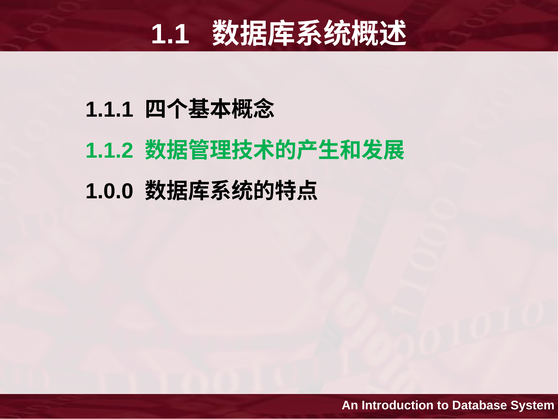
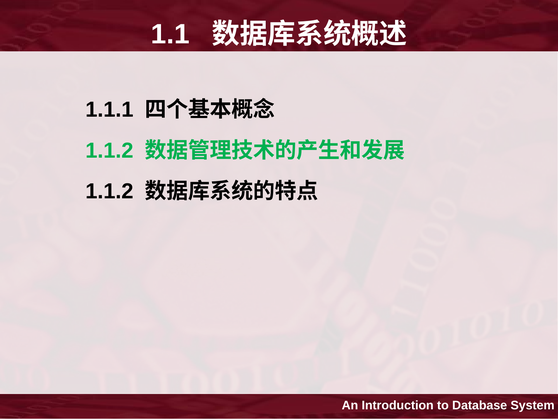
1.0.0 at (109, 191): 1.0.0 -> 1.1.2
